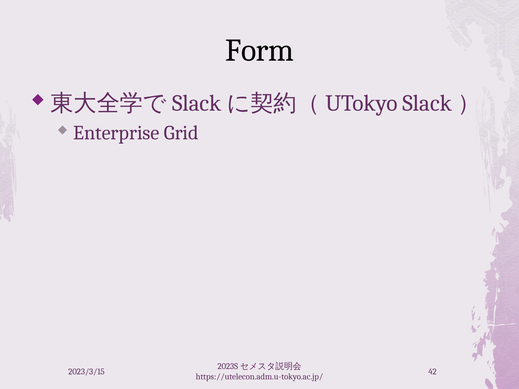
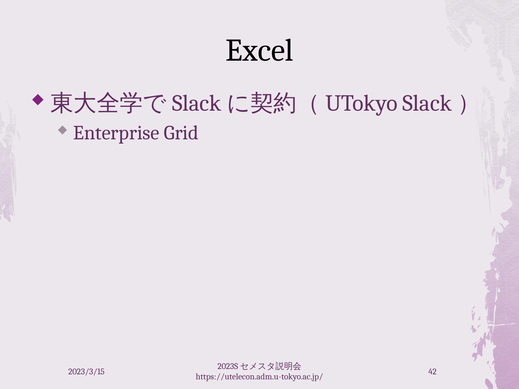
Form: Form -> Excel
